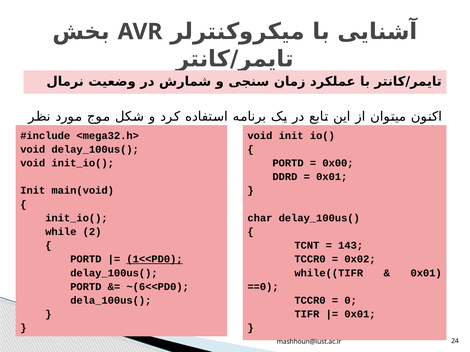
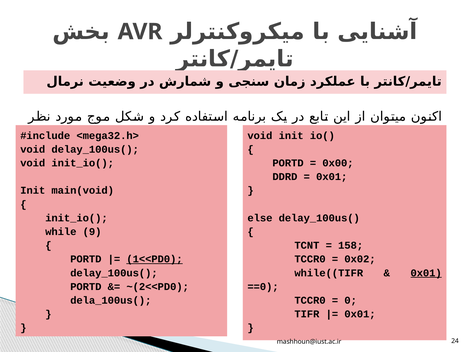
char: char -> else
2: 2 -> 9
143: 143 -> 158
0x01 at (426, 273) underline: none -> present
~(6<<PD0: ~(6<<PD0 -> ~(2<<PD0
